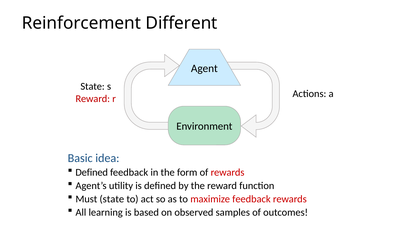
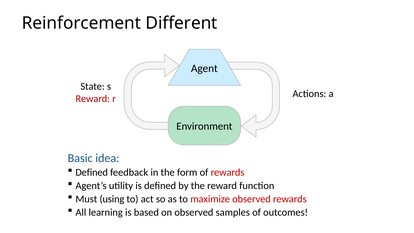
Must state: state -> using
maximize feedback: feedback -> observed
